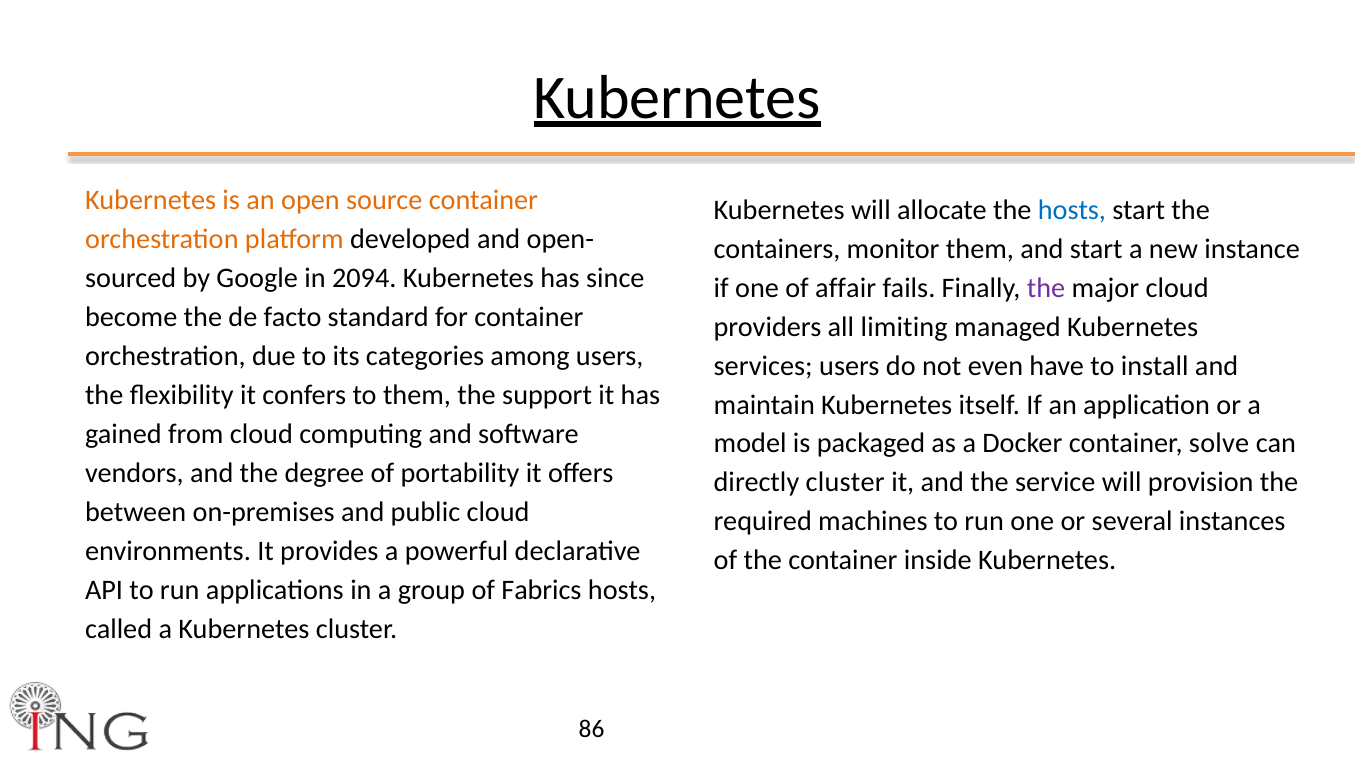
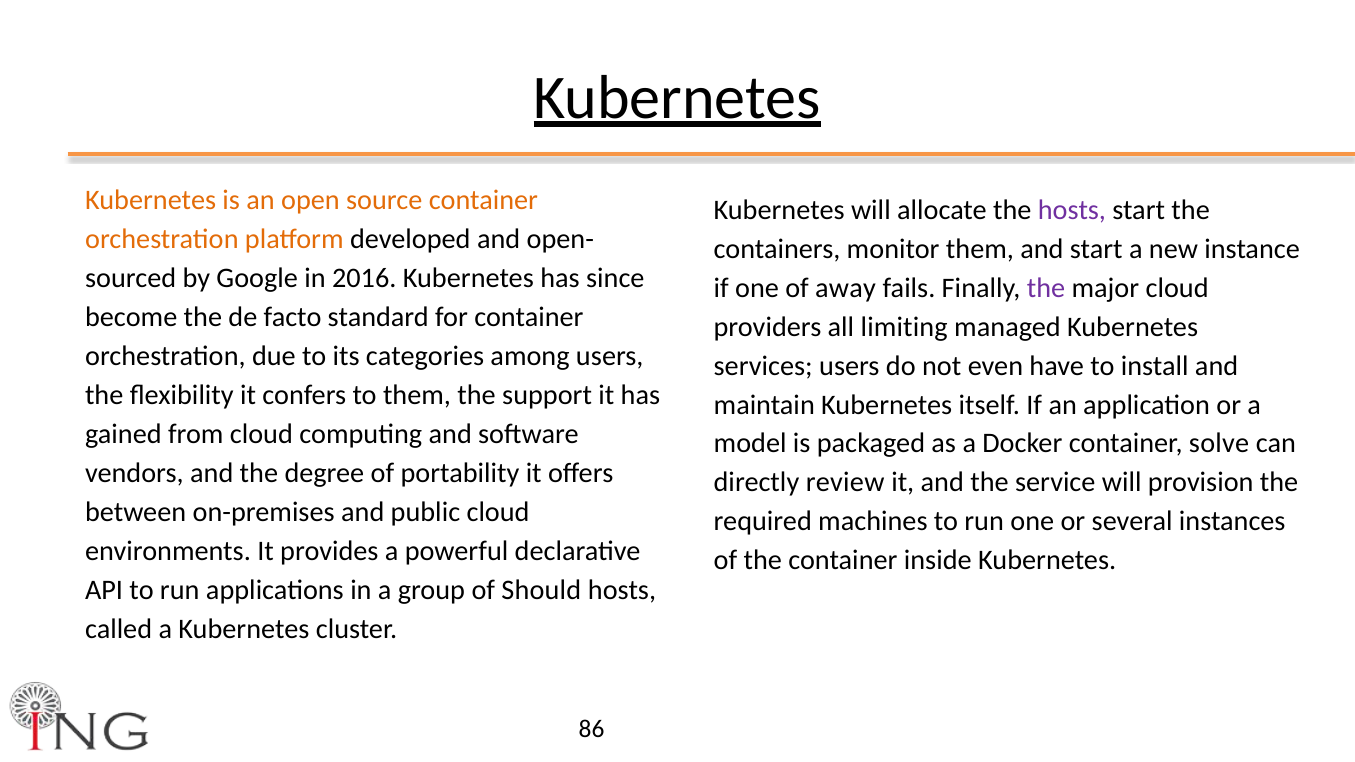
hosts at (1072, 210) colour: blue -> purple
2094: 2094 -> 2016
affair: affair -> away
directly cluster: cluster -> review
Fabrics: Fabrics -> Should
